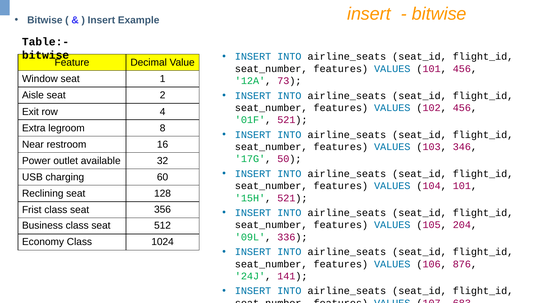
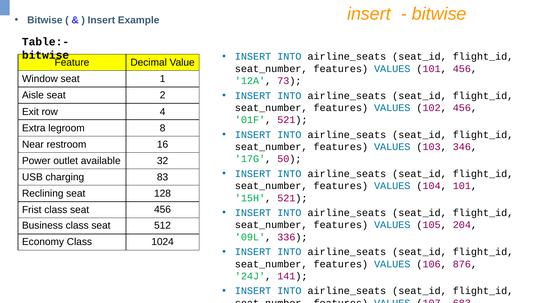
60: 60 -> 83
seat 356: 356 -> 456
